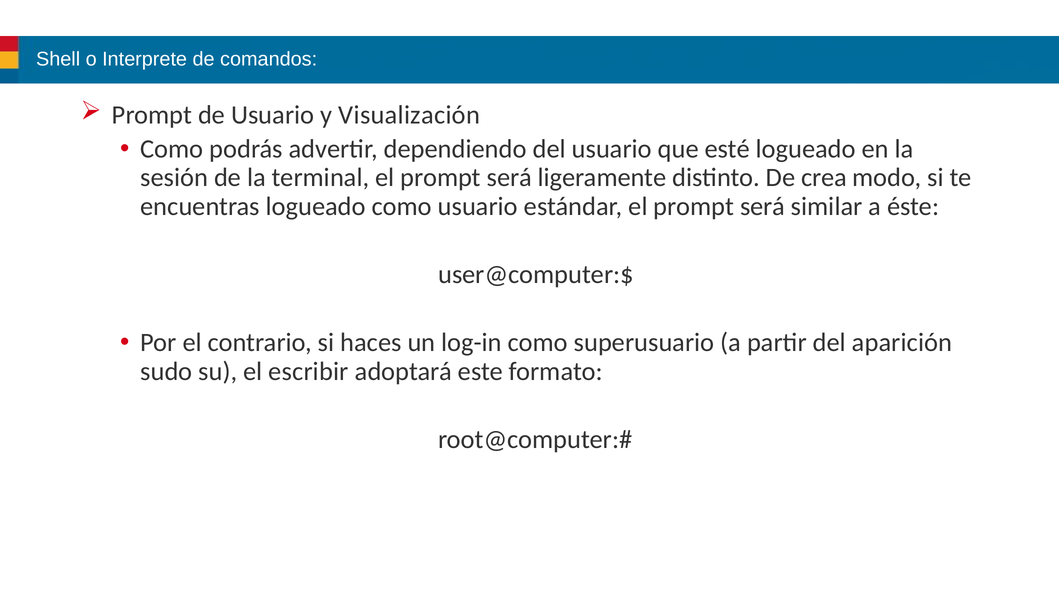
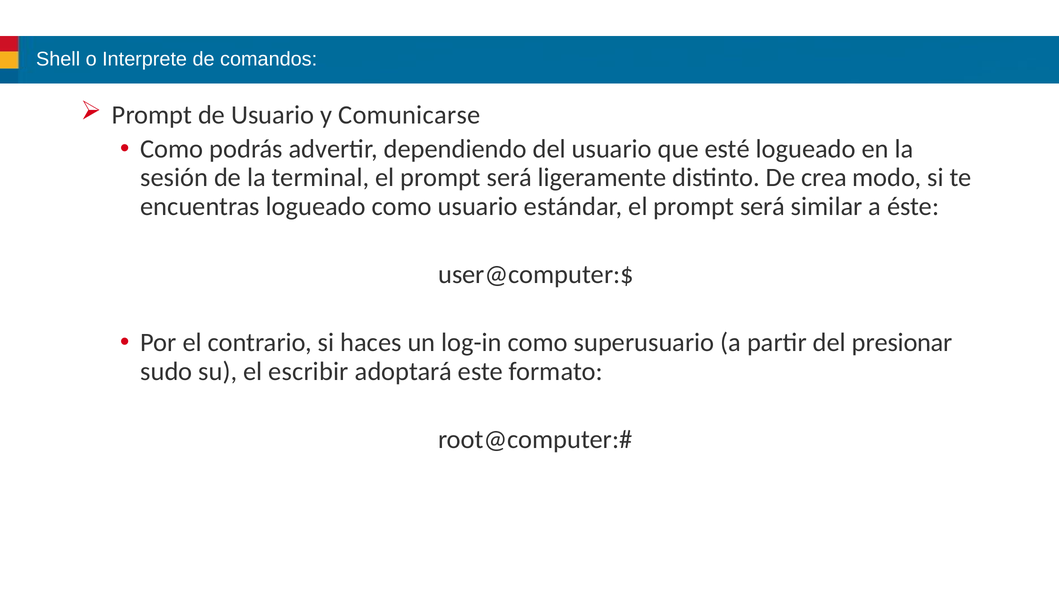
Visualización: Visualización -> Comunicarse
aparición: aparición -> presionar
